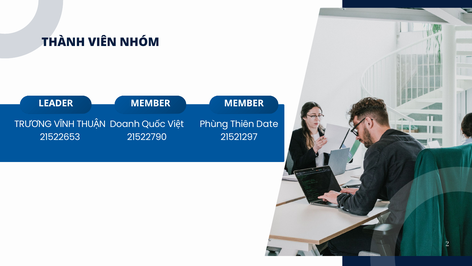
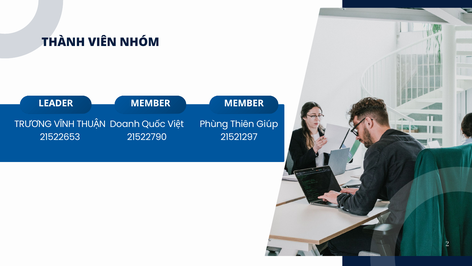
Date: Date -> Giúp
